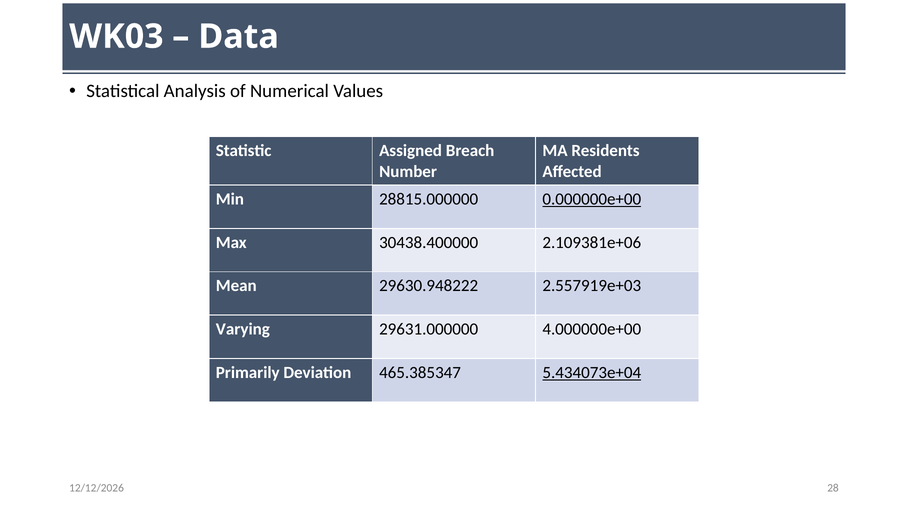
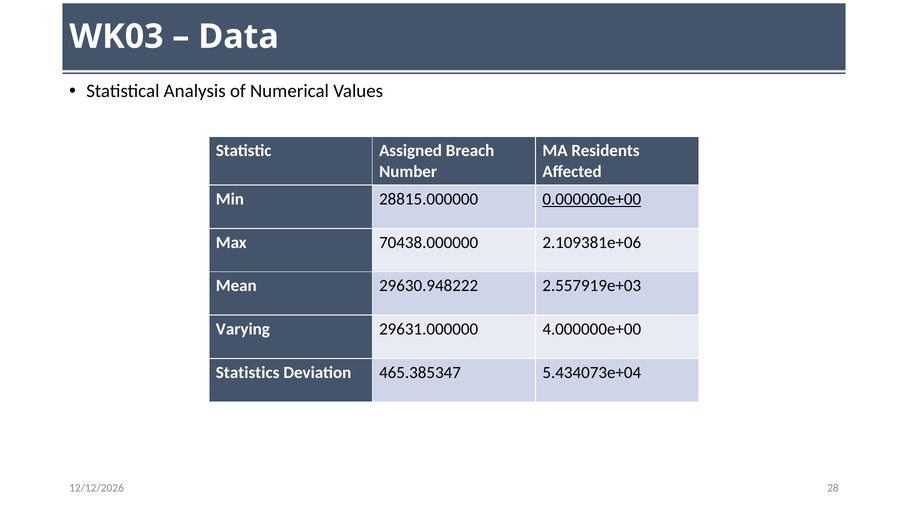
30438.400000: 30438.400000 -> 70438.000000
Primarily: Primarily -> Statistics
5.434073e+04 underline: present -> none
